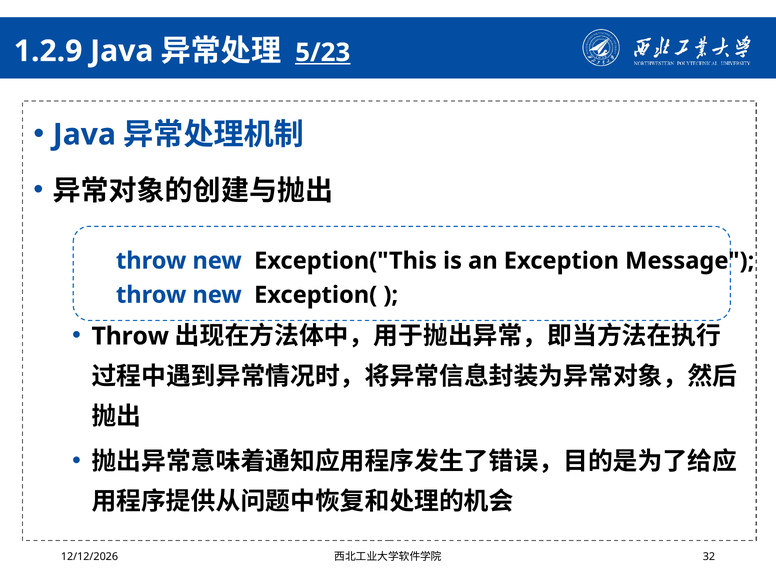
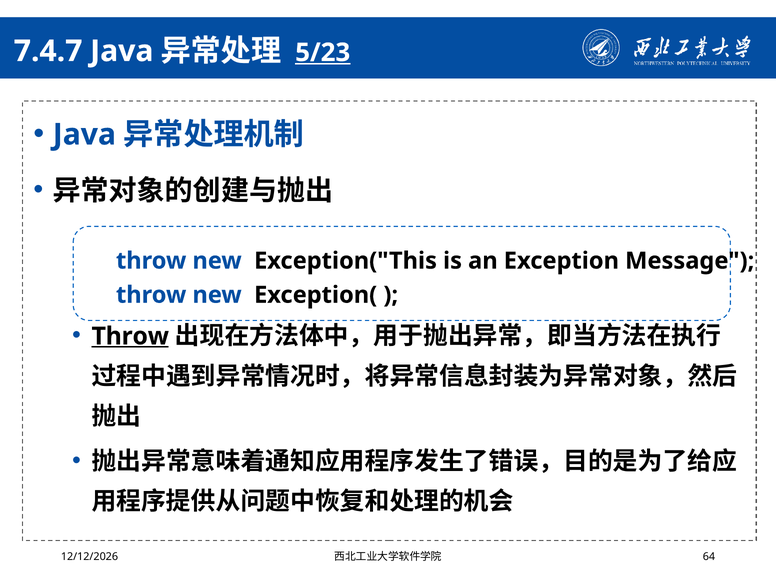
1.2.9: 1.2.9 -> 7.4.7
Throw at (130, 336) underline: none -> present
32: 32 -> 64
